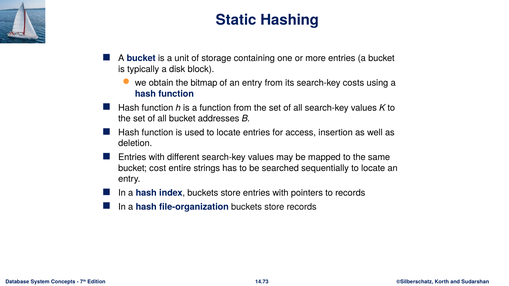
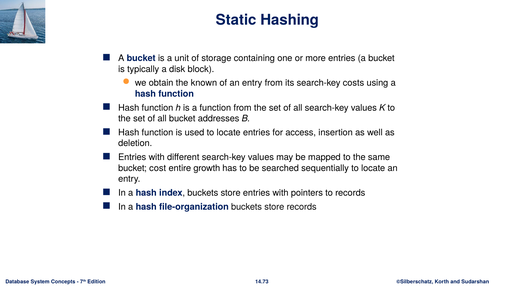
bitmap: bitmap -> known
strings: strings -> growth
